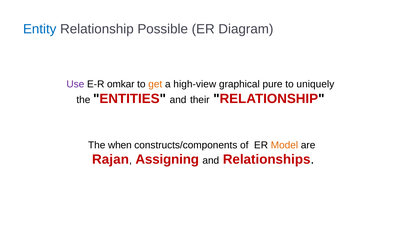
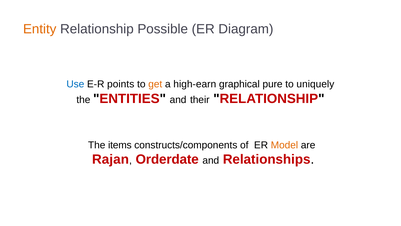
Entity colour: blue -> orange
Use colour: purple -> blue
omkar: omkar -> points
high-view: high-view -> high-earn
when: when -> items
Assigning: Assigning -> Orderdate
